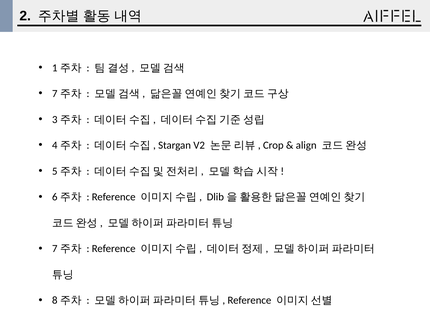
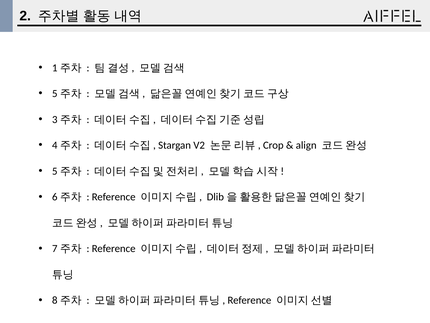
7 at (55, 94): 7 -> 5
